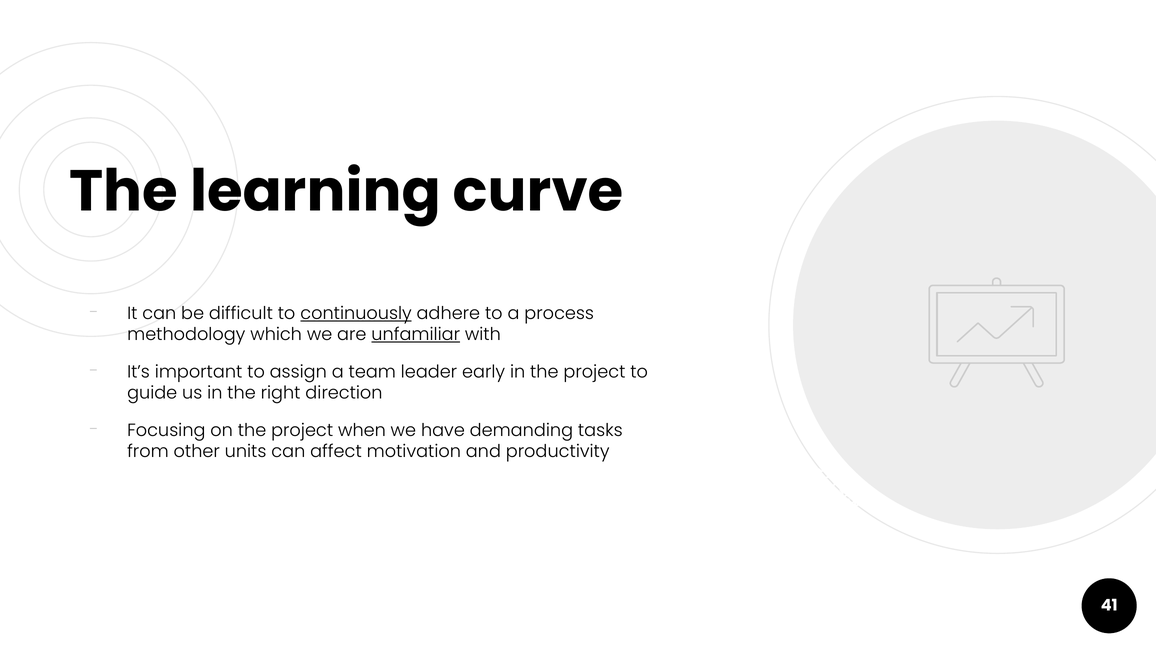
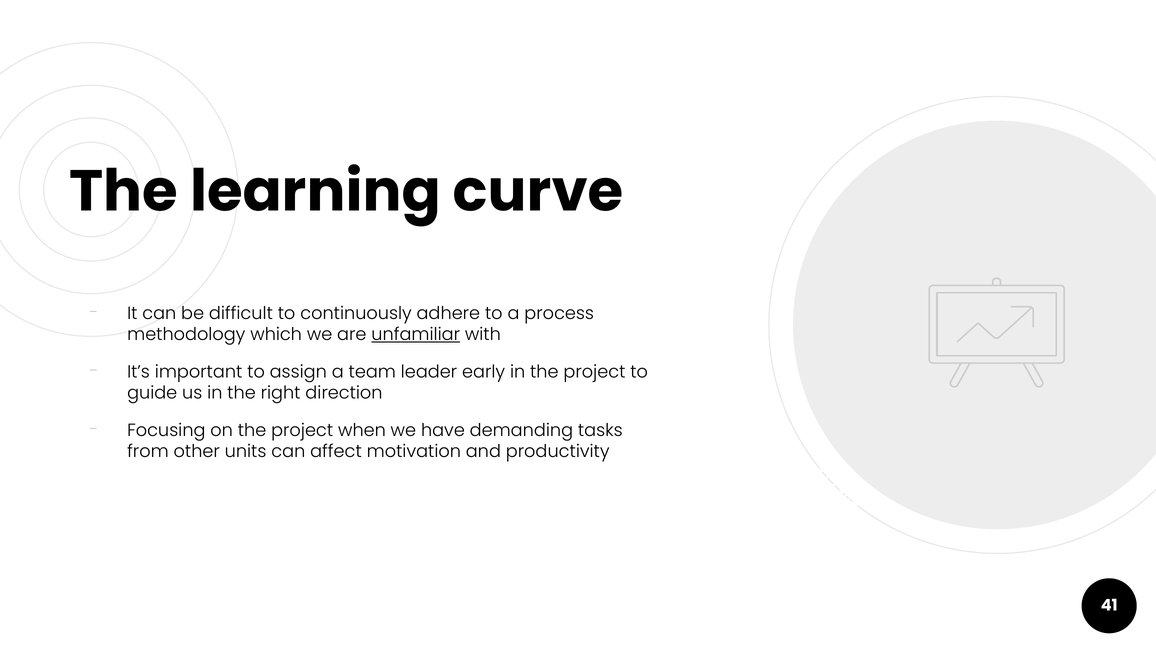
continuously underline: present -> none
